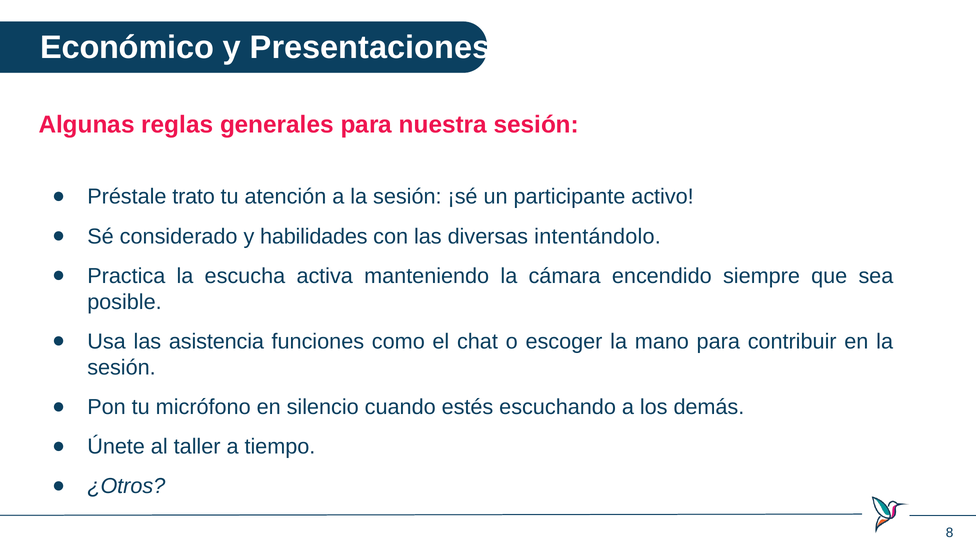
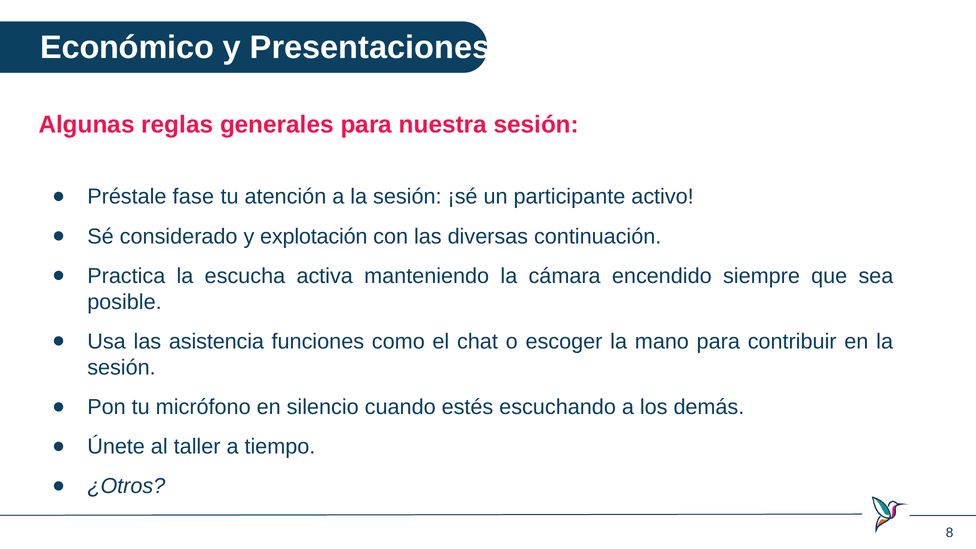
trato: trato -> fase
habilidades: habilidades -> explotación
intentándolo: intentándolo -> continuación
